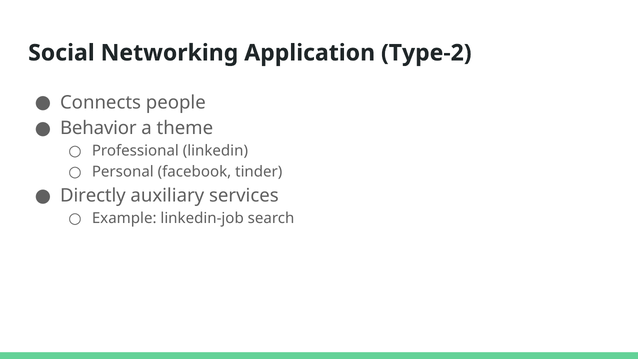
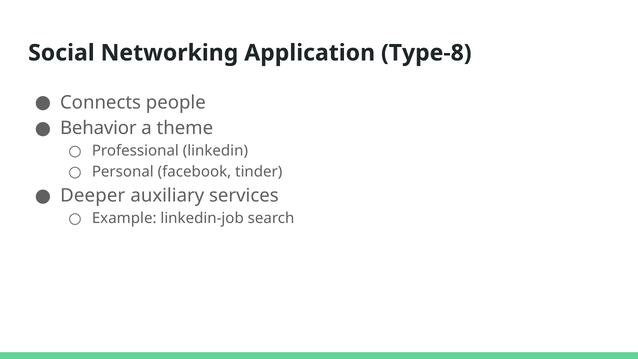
Type-2: Type-2 -> Type-8
Directly: Directly -> Deeper
